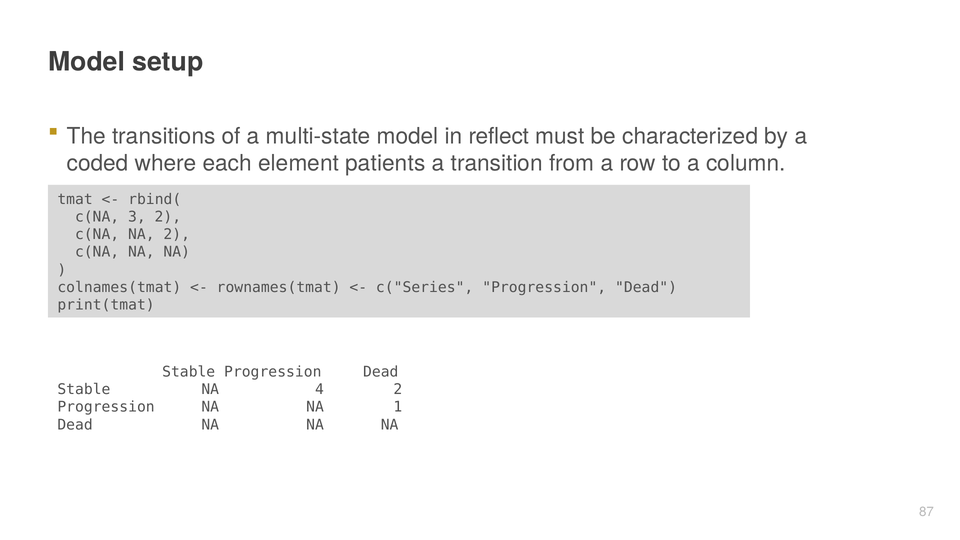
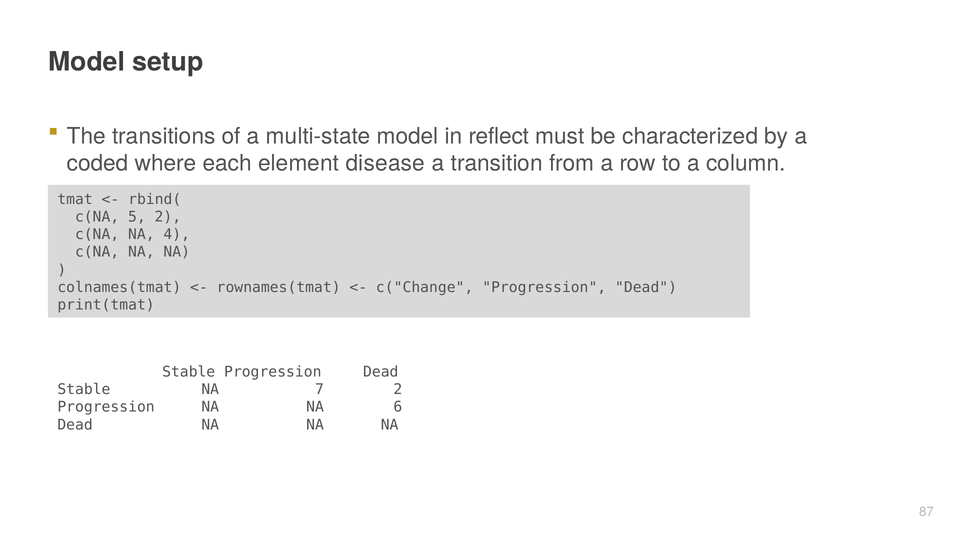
patients: patients -> disease
3: 3 -> 5
NA 2: 2 -> 4
c("Series: c("Series -> c("Change
4: 4 -> 7
1: 1 -> 6
